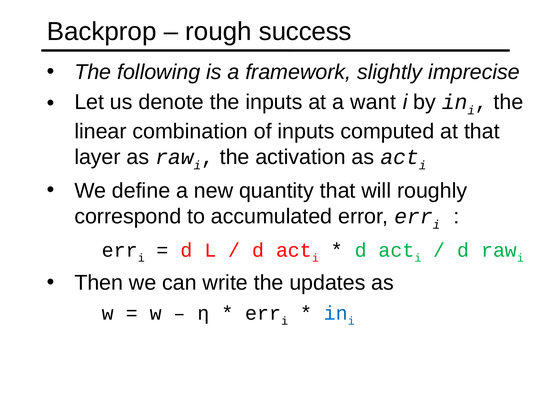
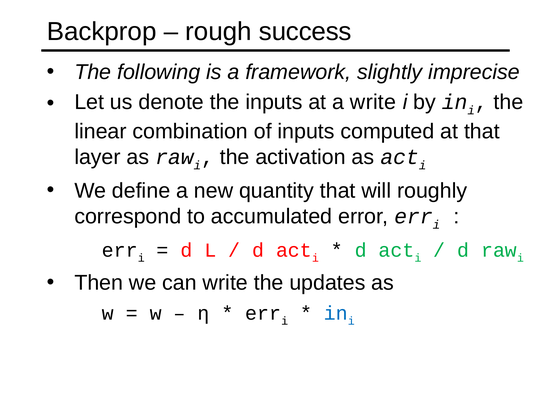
a want: want -> write
